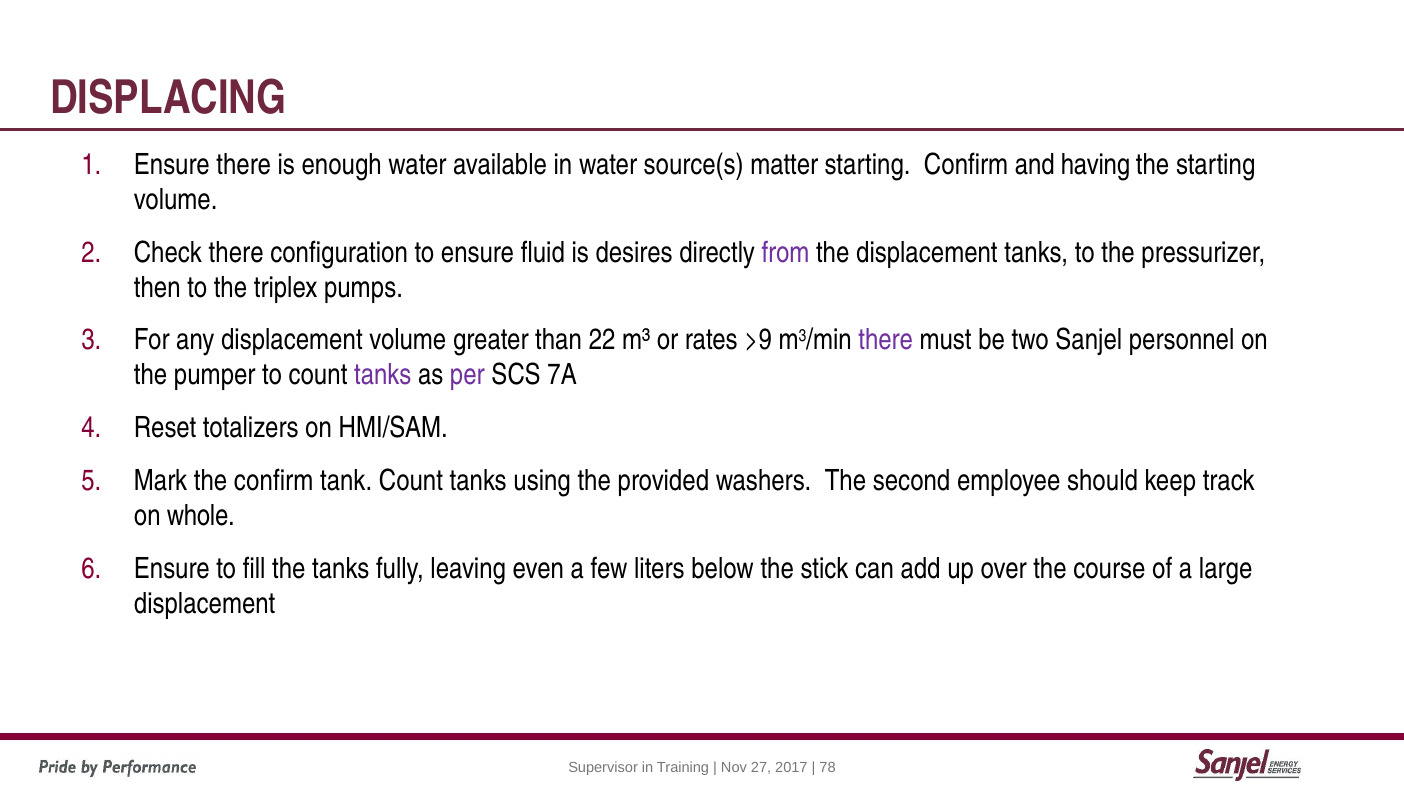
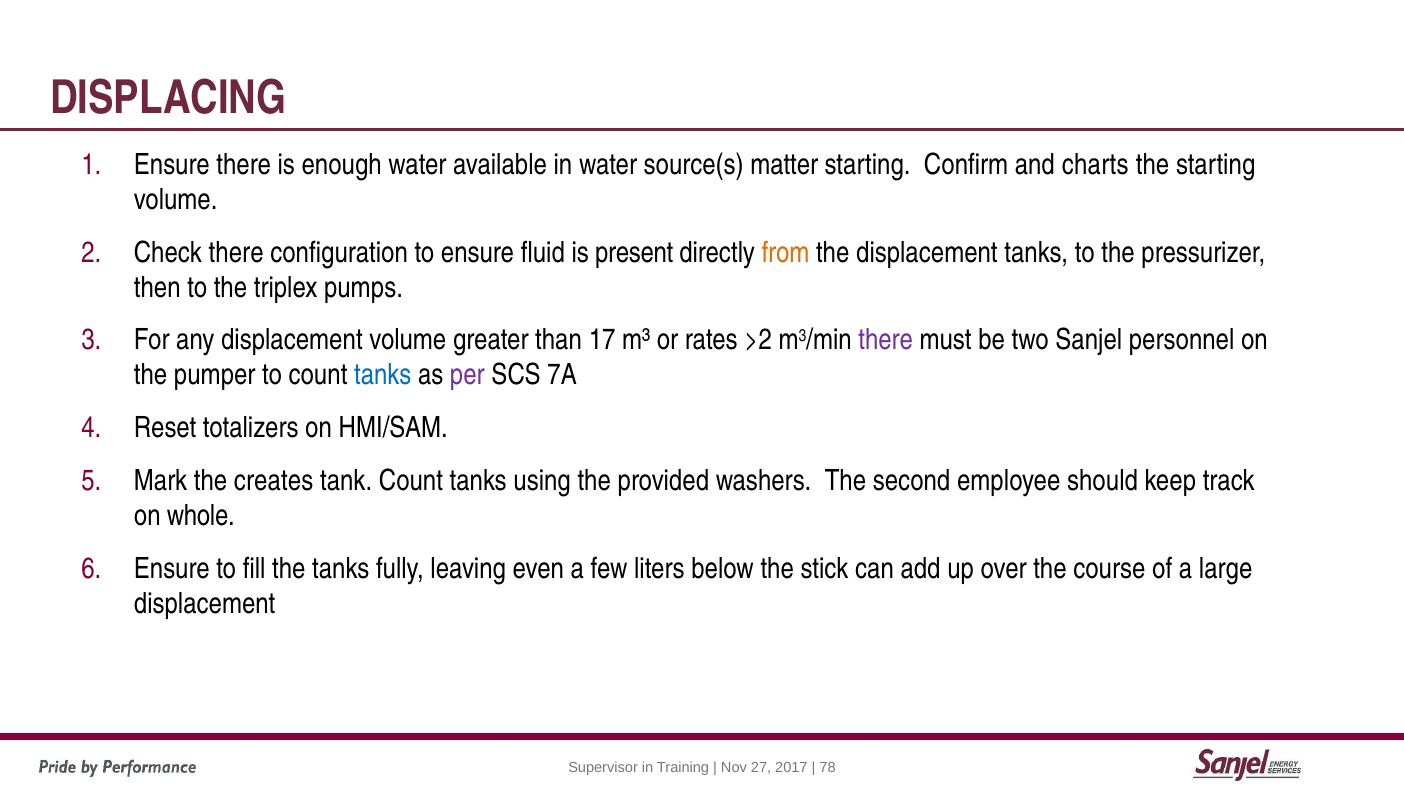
having: having -> charts
desires: desires -> present
from colour: purple -> orange
22: 22 -> 17
>9: >9 -> >2
tanks at (383, 375) colour: purple -> blue
the confirm: confirm -> creates
